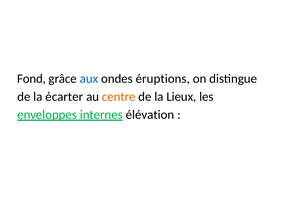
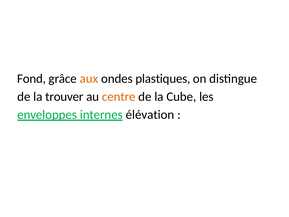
aux colour: blue -> orange
éruptions: éruptions -> plastiques
écarter: écarter -> trouver
Lieux: Lieux -> Cube
